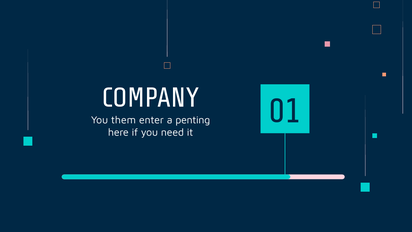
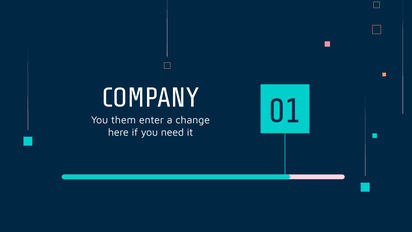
penting: penting -> change
